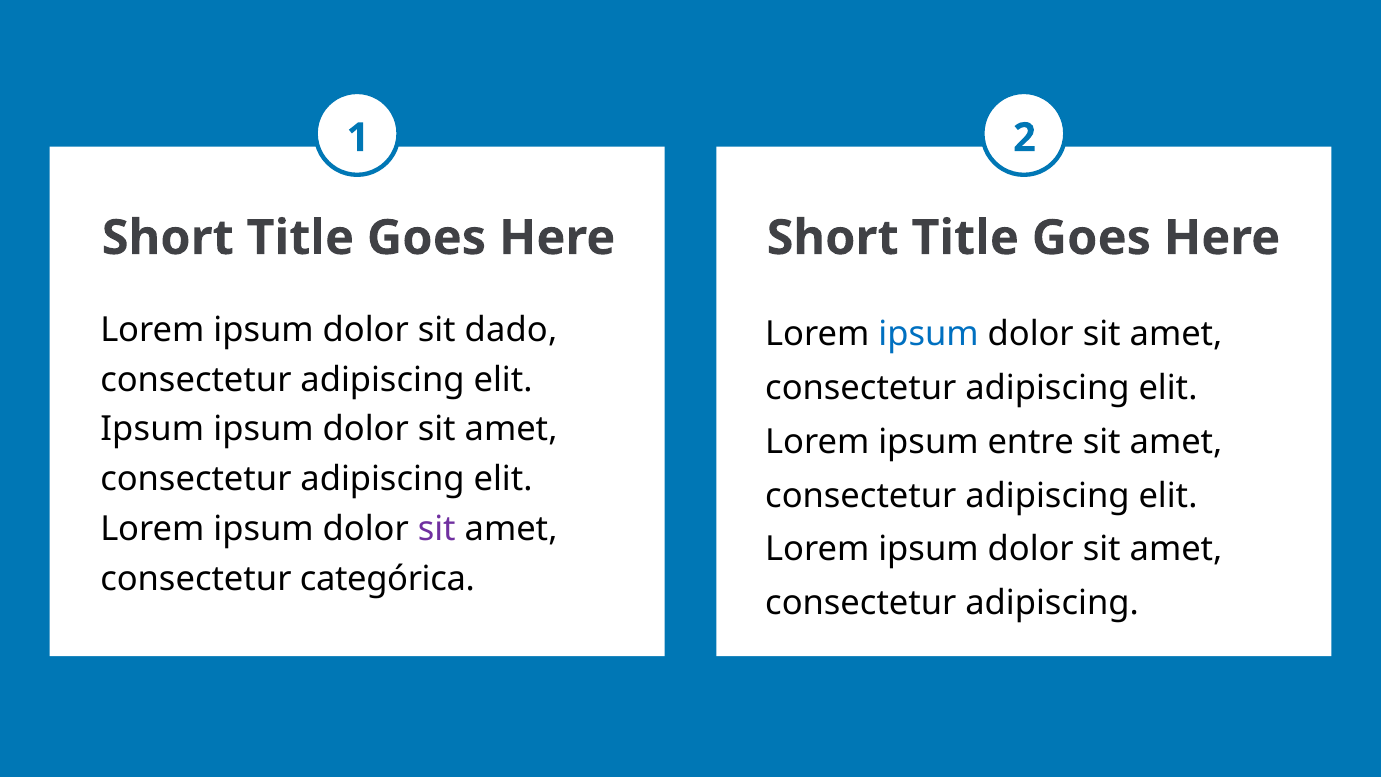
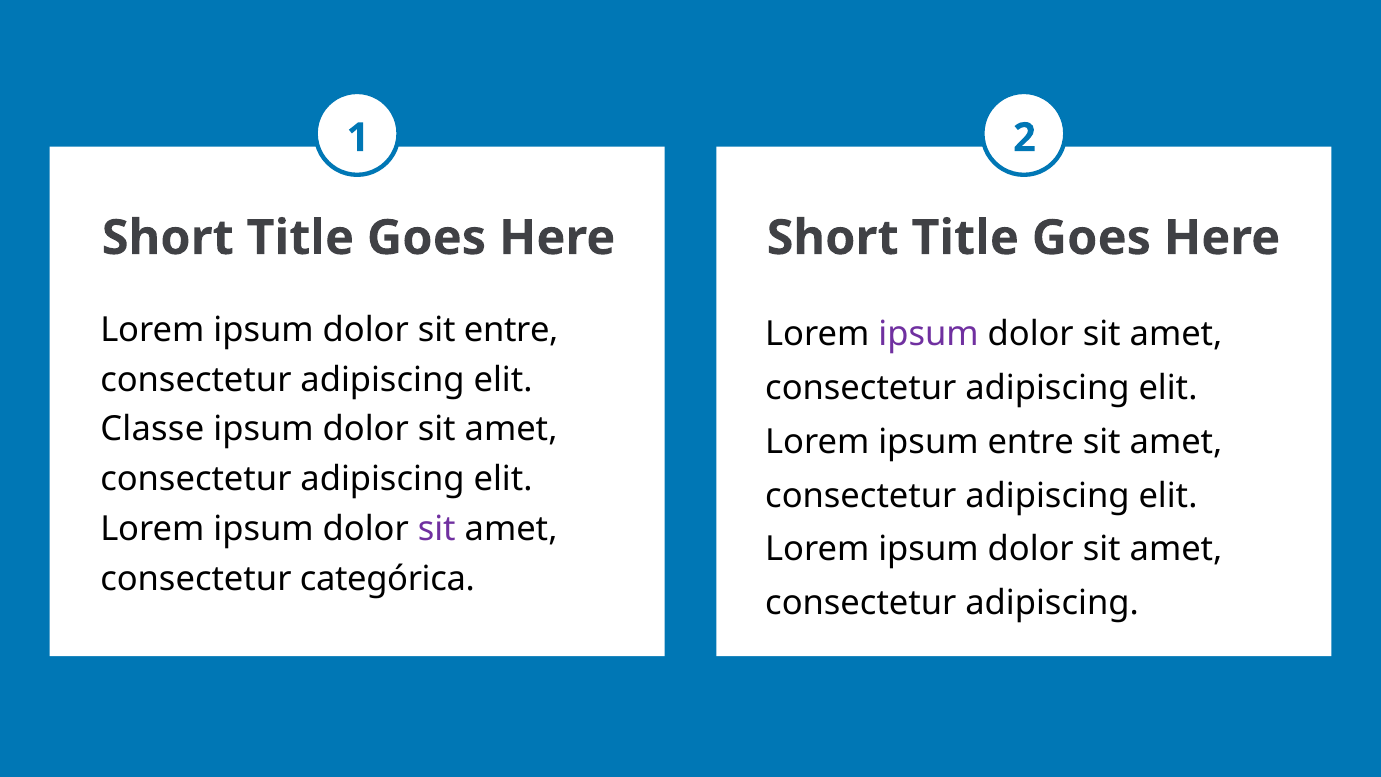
sit dado: dado -> entre
ipsum at (929, 334) colour: blue -> purple
Ipsum at (152, 429): Ipsum -> Classe
